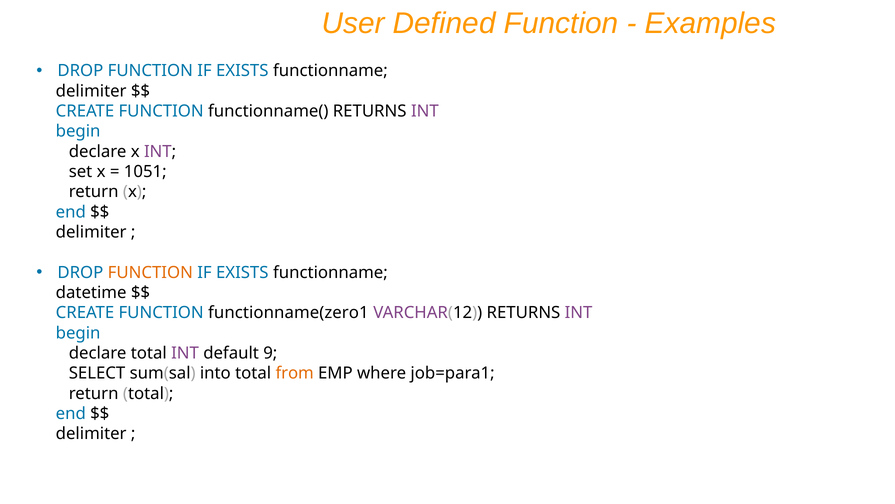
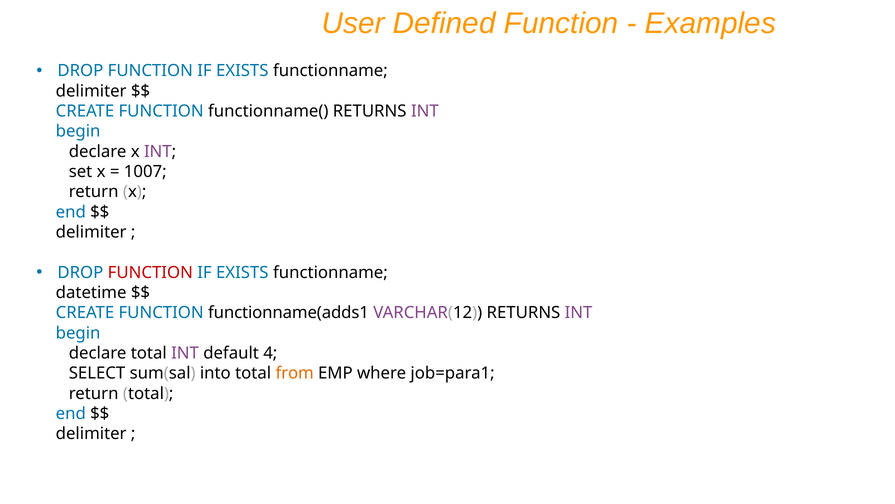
1051: 1051 -> 1007
FUNCTION at (150, 272) colour: orange -> red
functionname(zero1: functionname(zero1 -> functionname(adds1
9: 9 -> 4
